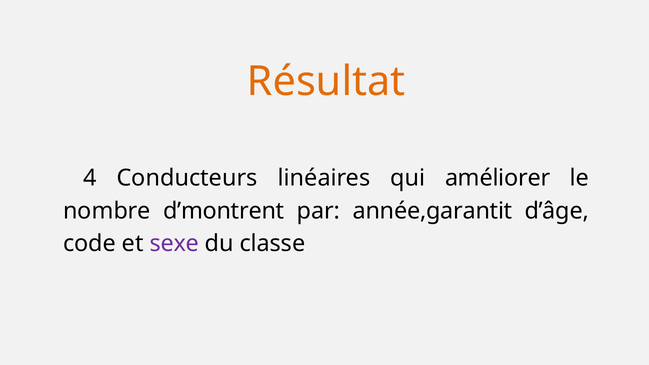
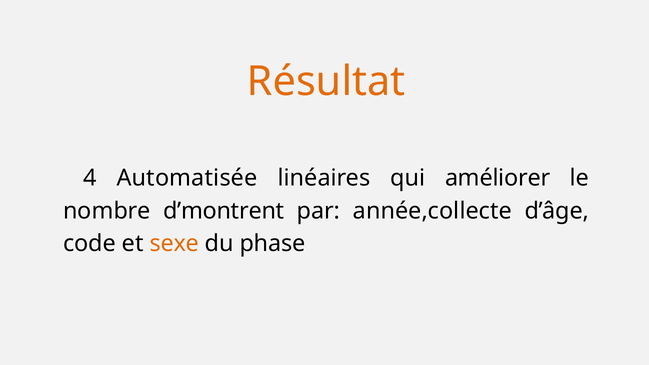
Conducteurs: Conducteurs -> Automatisée
année,garantit: année,garantit -> année,collecte
sexe colour: purple -> orange
classe: classe -> phase
